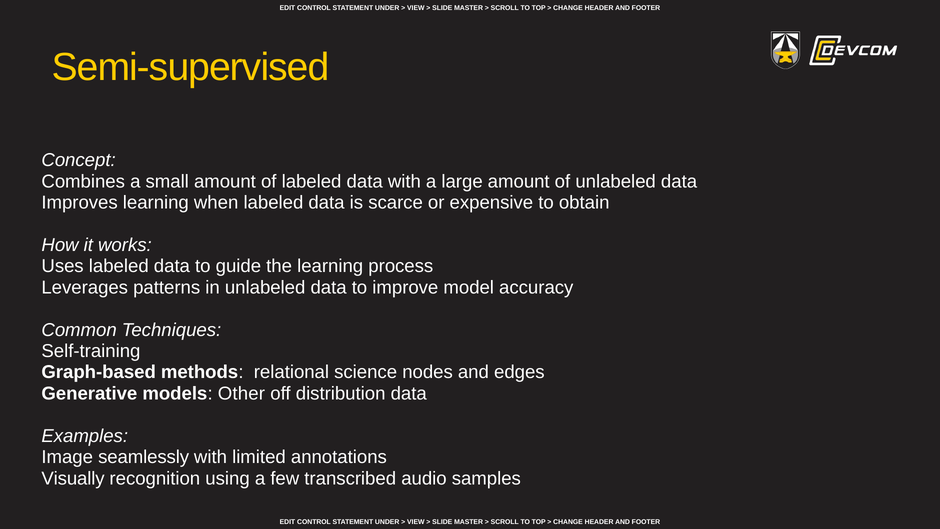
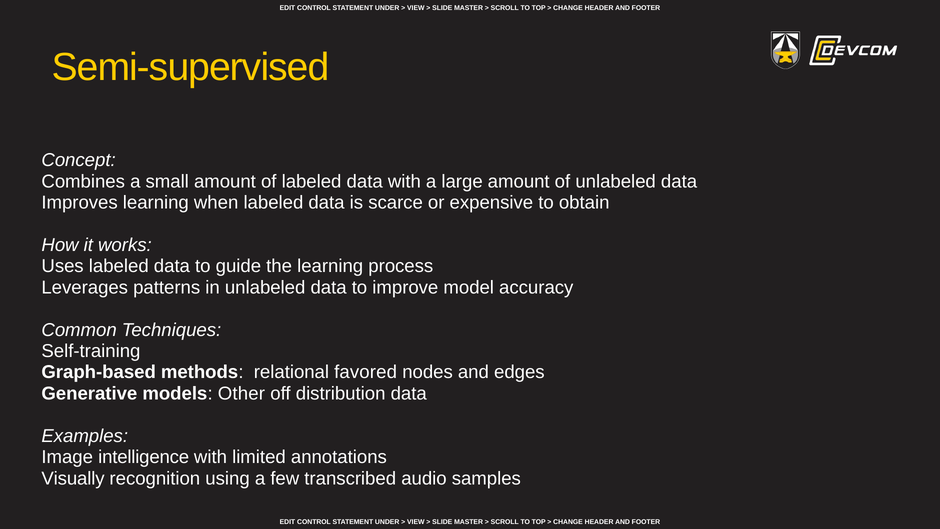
science: science -> favored
seamlessly: seamlessly -> intelligence
